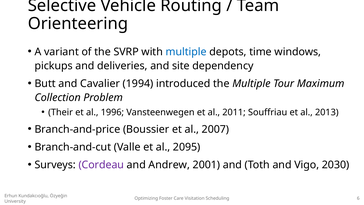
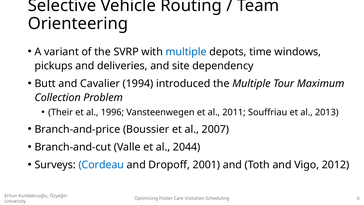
2095: 2095 -> 2044
Cordeau colour: purple -> blue
Andrew: Andrew -> Dropoff
2030: 2030 -> 2012
